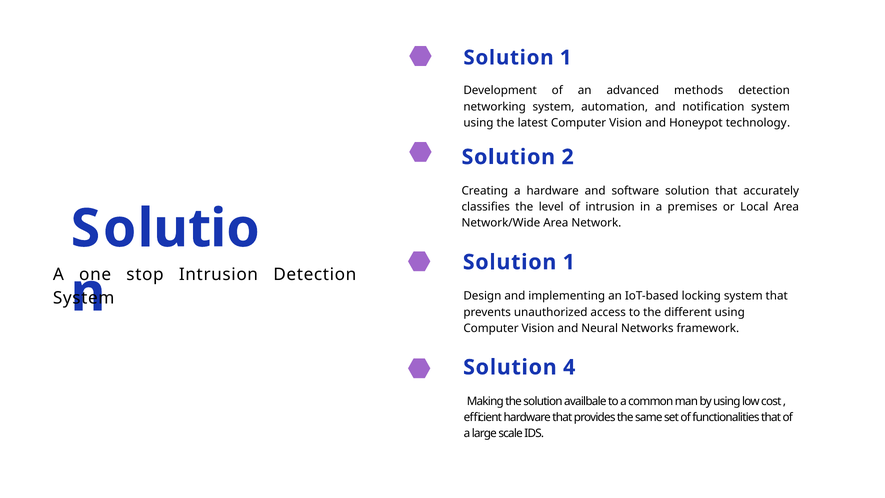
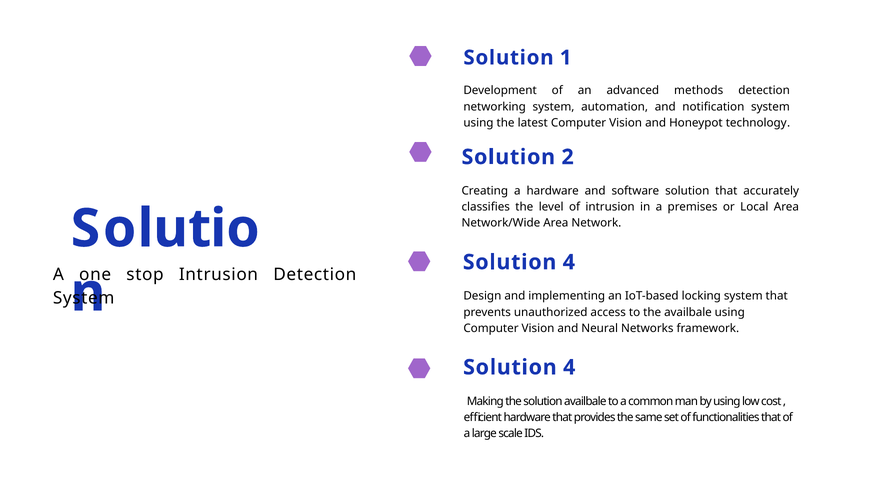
1 at (569, 262): 1 -> 4
the different: different -> availbale
